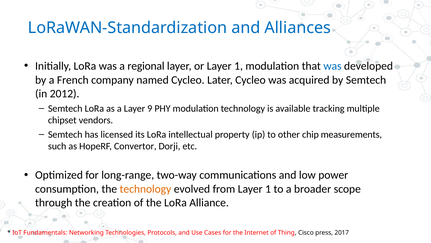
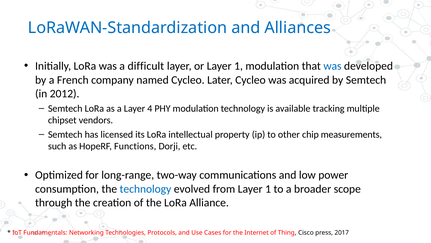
regional: regional -> difficult
9: 9 -> 4
Convertor: Convertor -> Functions
technology at (145, 189) colour: orange -> blue
